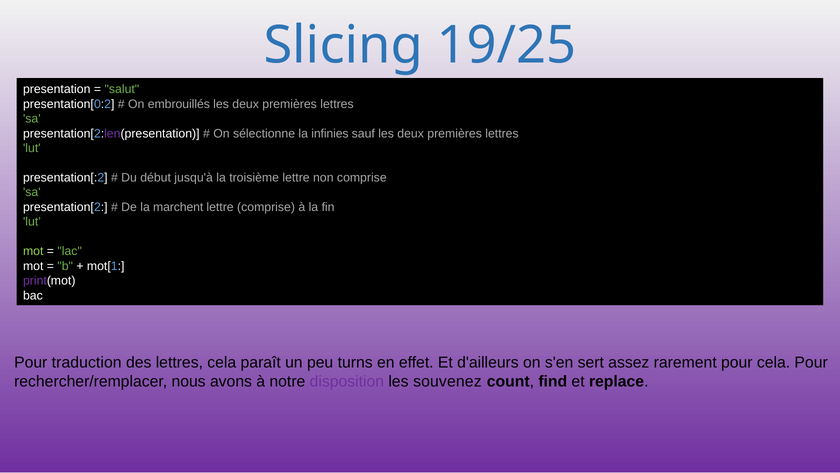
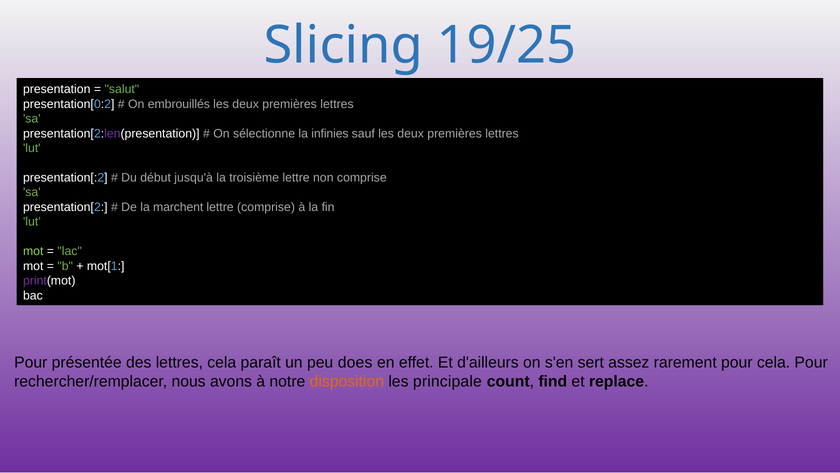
traduction: traduction -> présentée
turns: turns -> does
disposition colour: purple -> orange
souvenez: souvenez -> principale
